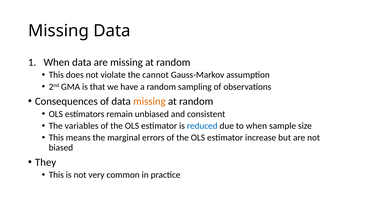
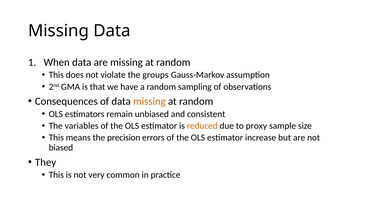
cannot: cannot -> groups
reduced colour: blue -> orange
to when: when -> proxy
marginal: marginal -> precision
